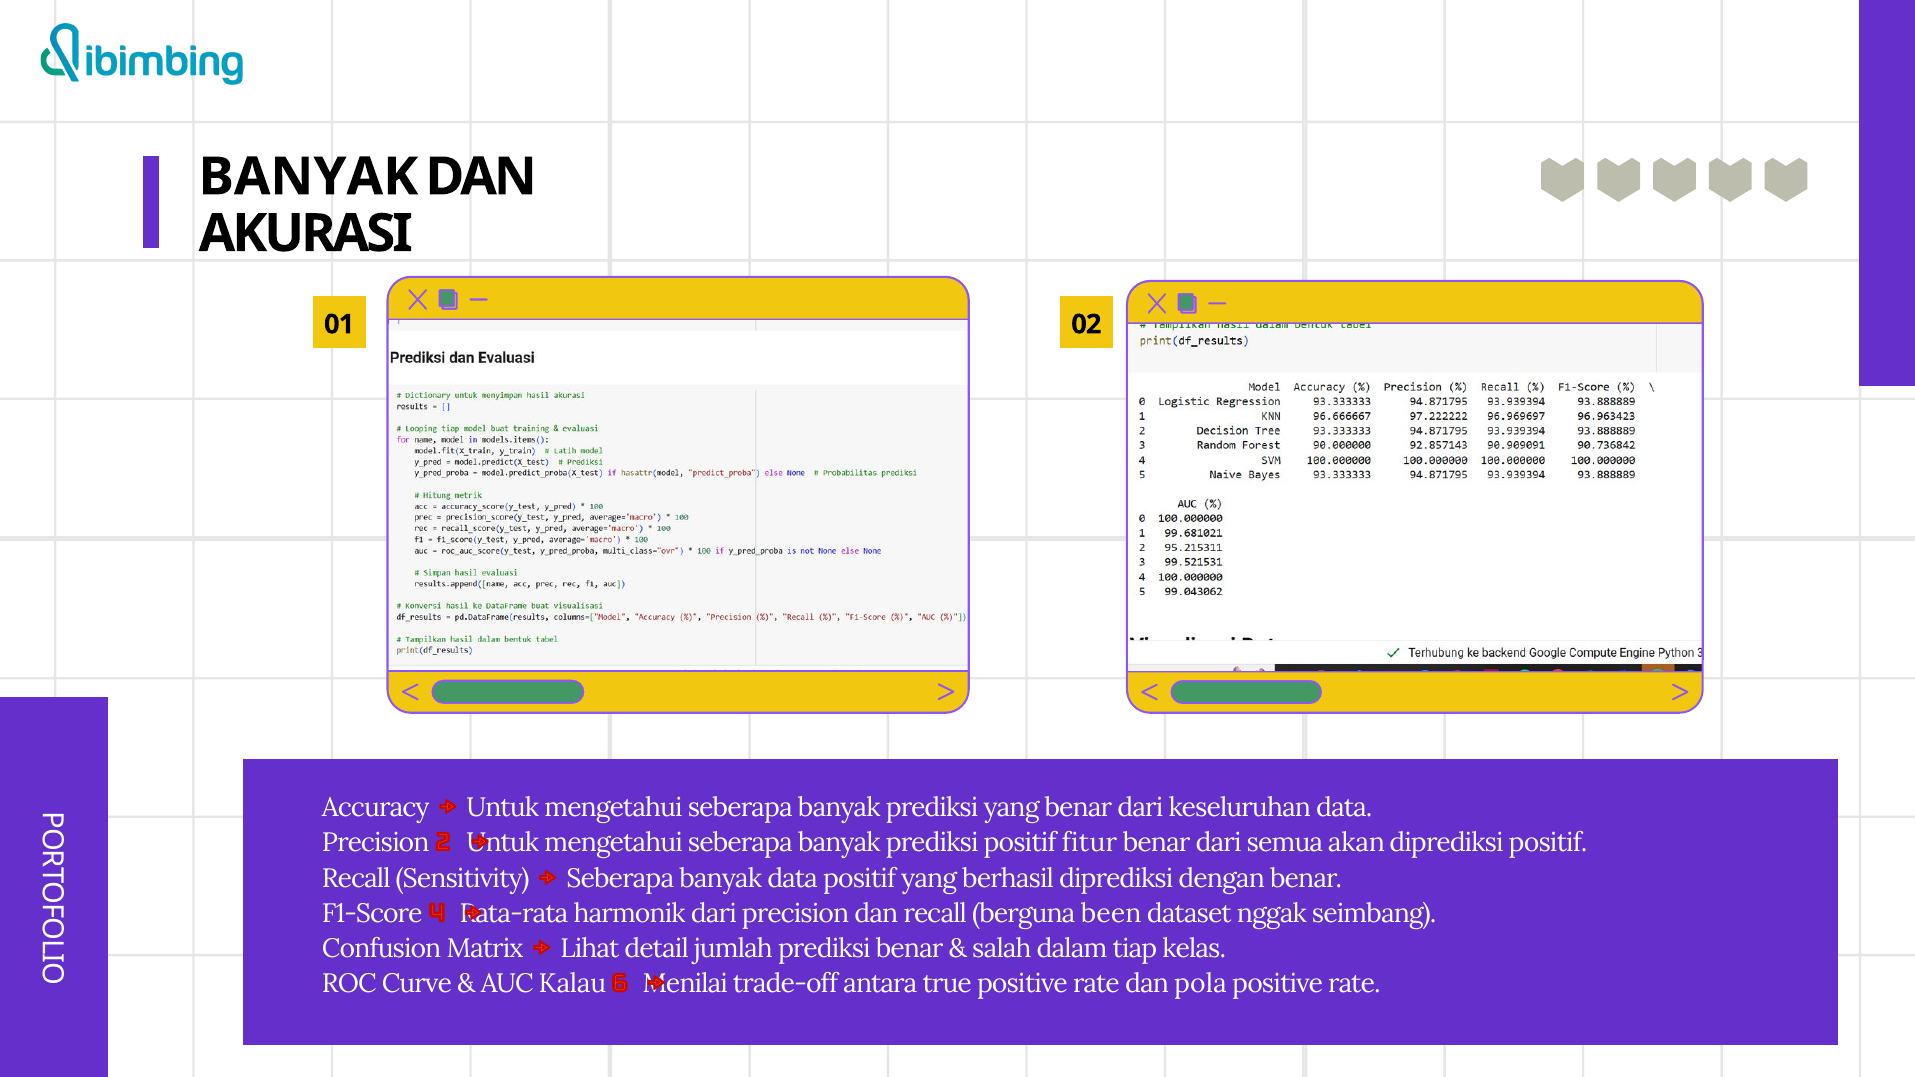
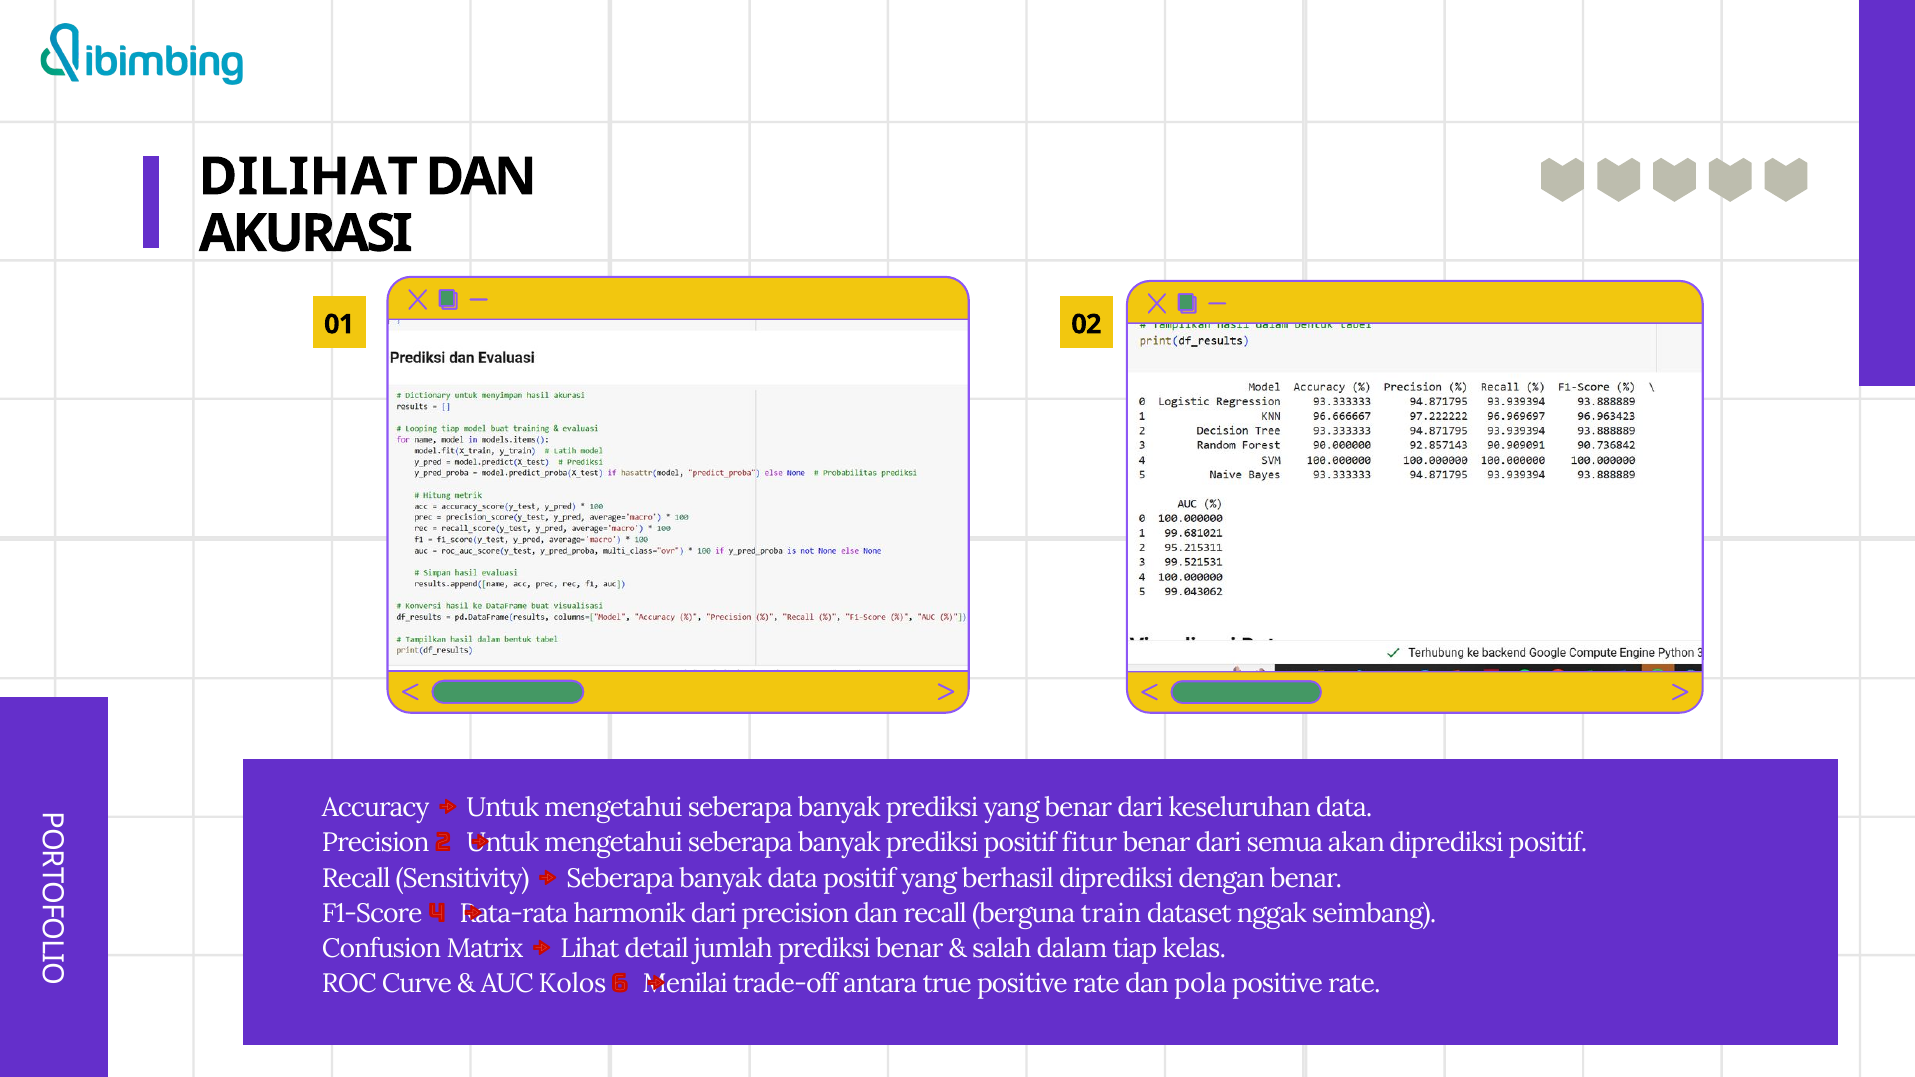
BANYAK at (308, 177): BANYAK -> DILIHAT
been: been -> train
Kalau: Kalau -> Kolos
